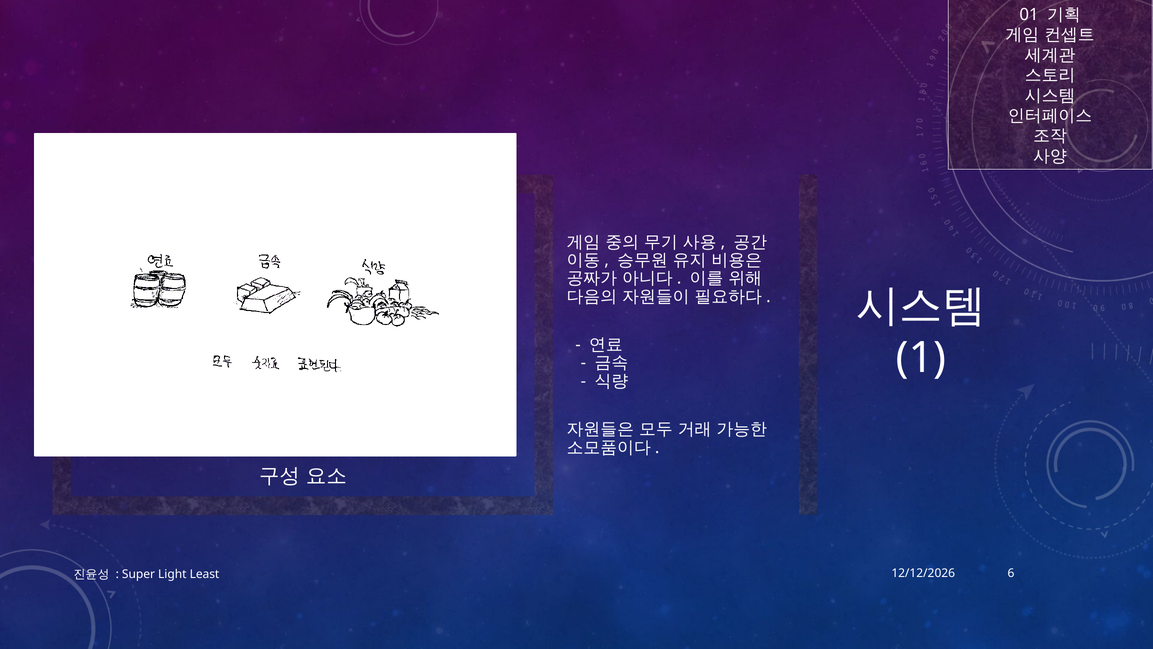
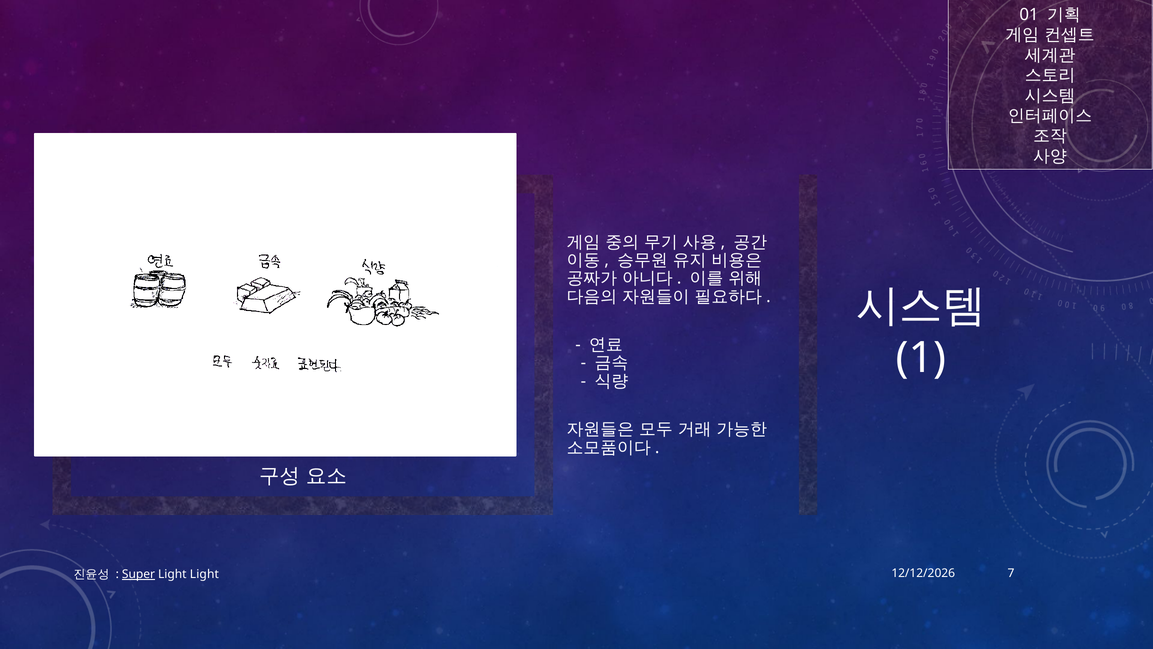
Super underline: none -> present
Light Least: Least -> Light
6: 6 -> 7
